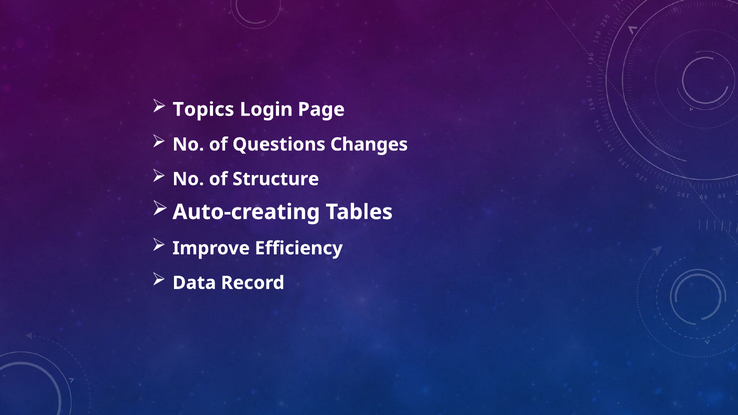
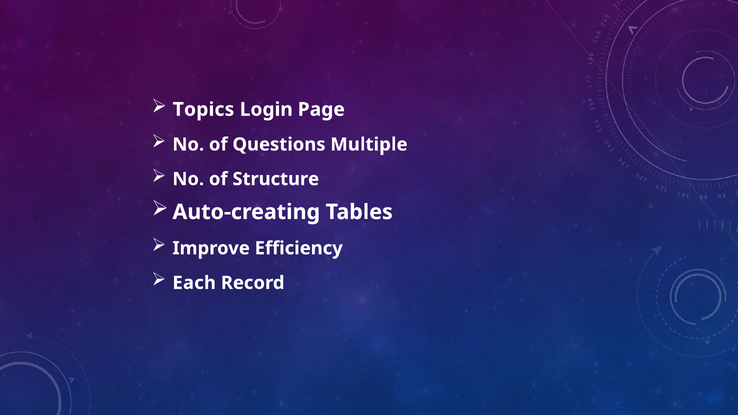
Changes: Changes -> Multiple
Data: Data -> Each
